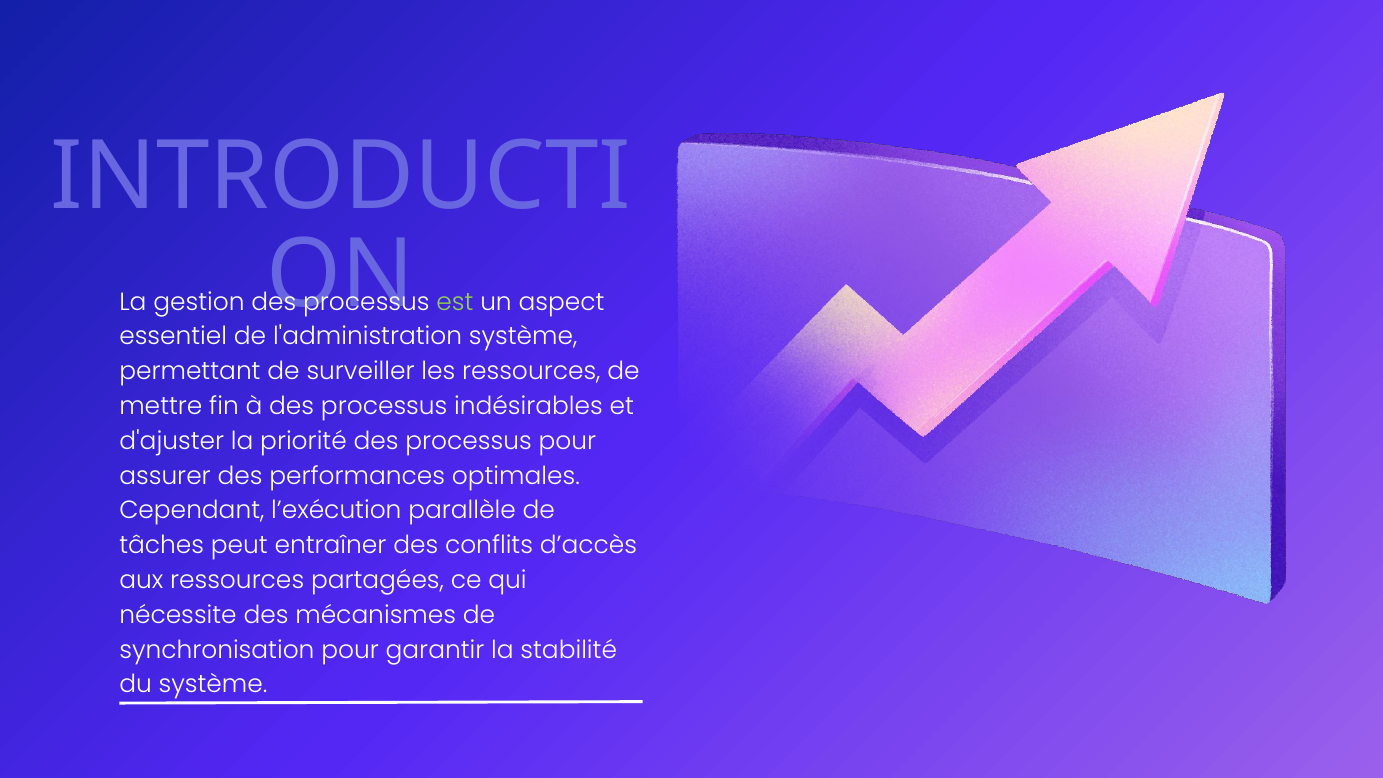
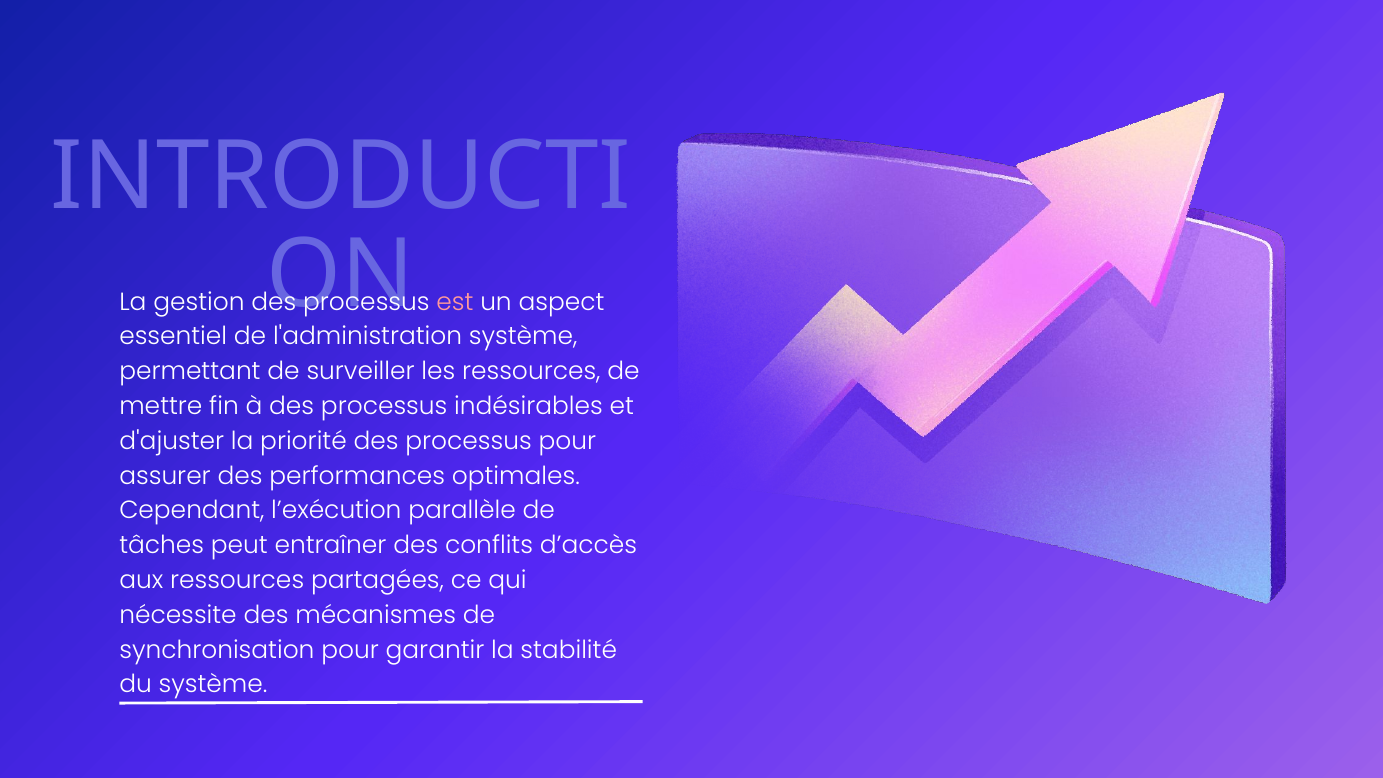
est colour: light green -> pink
